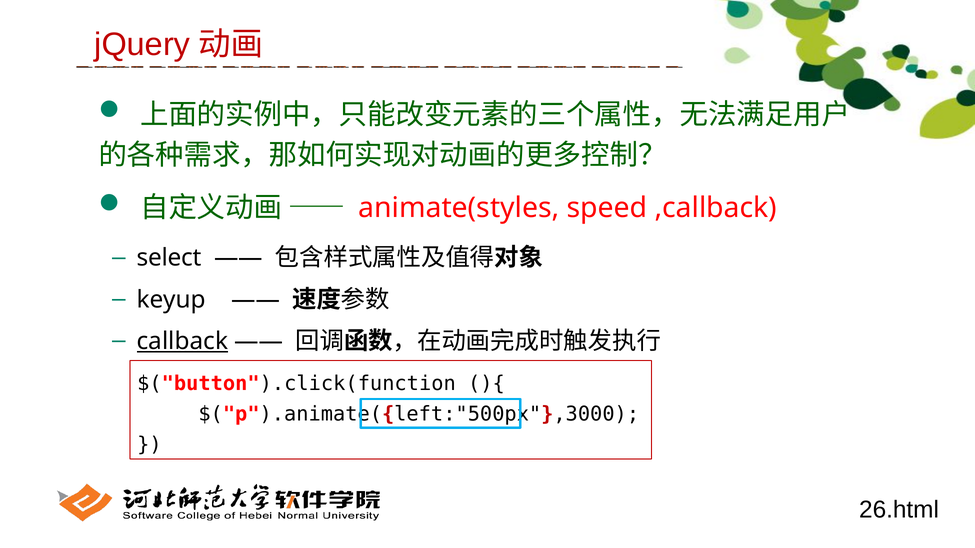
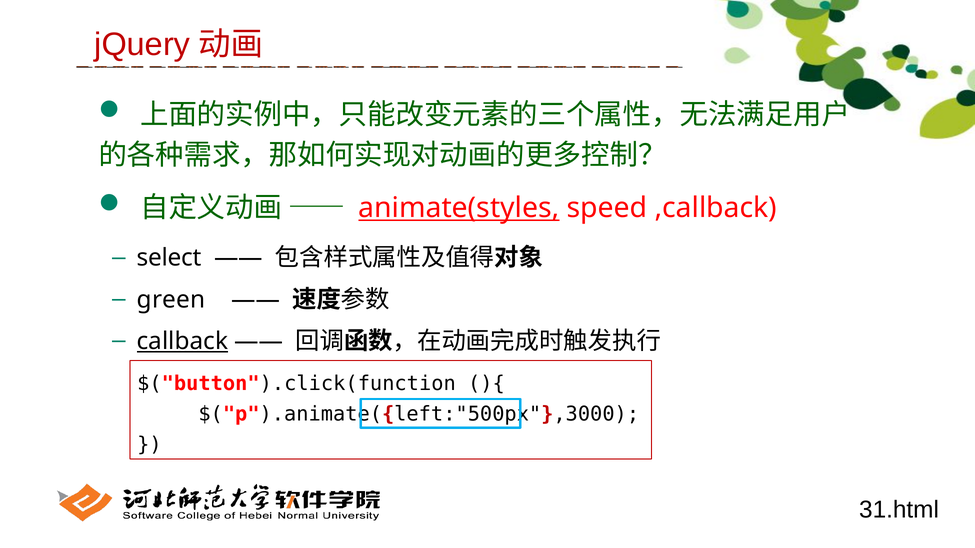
animate(styles underline: none -> present
keyup: keyup -> green
26.html: 26.html -> 31.html
